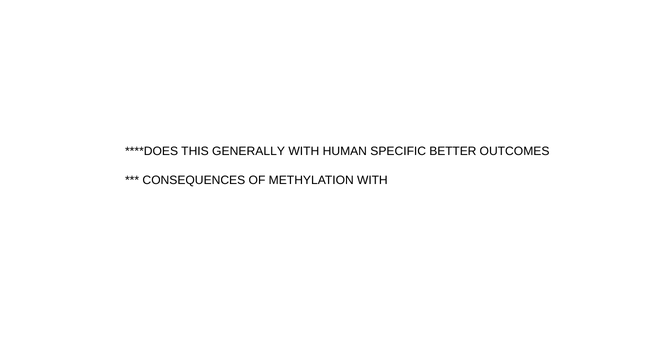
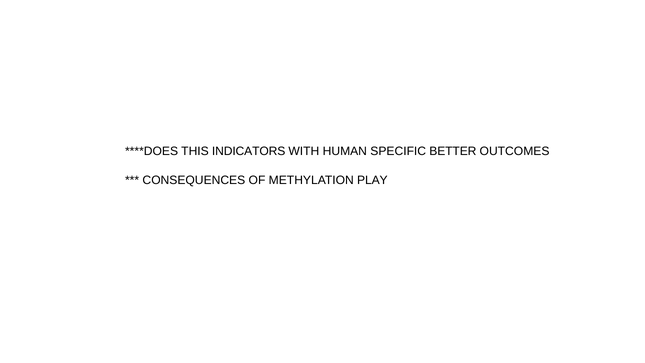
GENERALLY: GENERALLY -> INDICATORS
METHYLATION WITH: WITH -> PLAY
